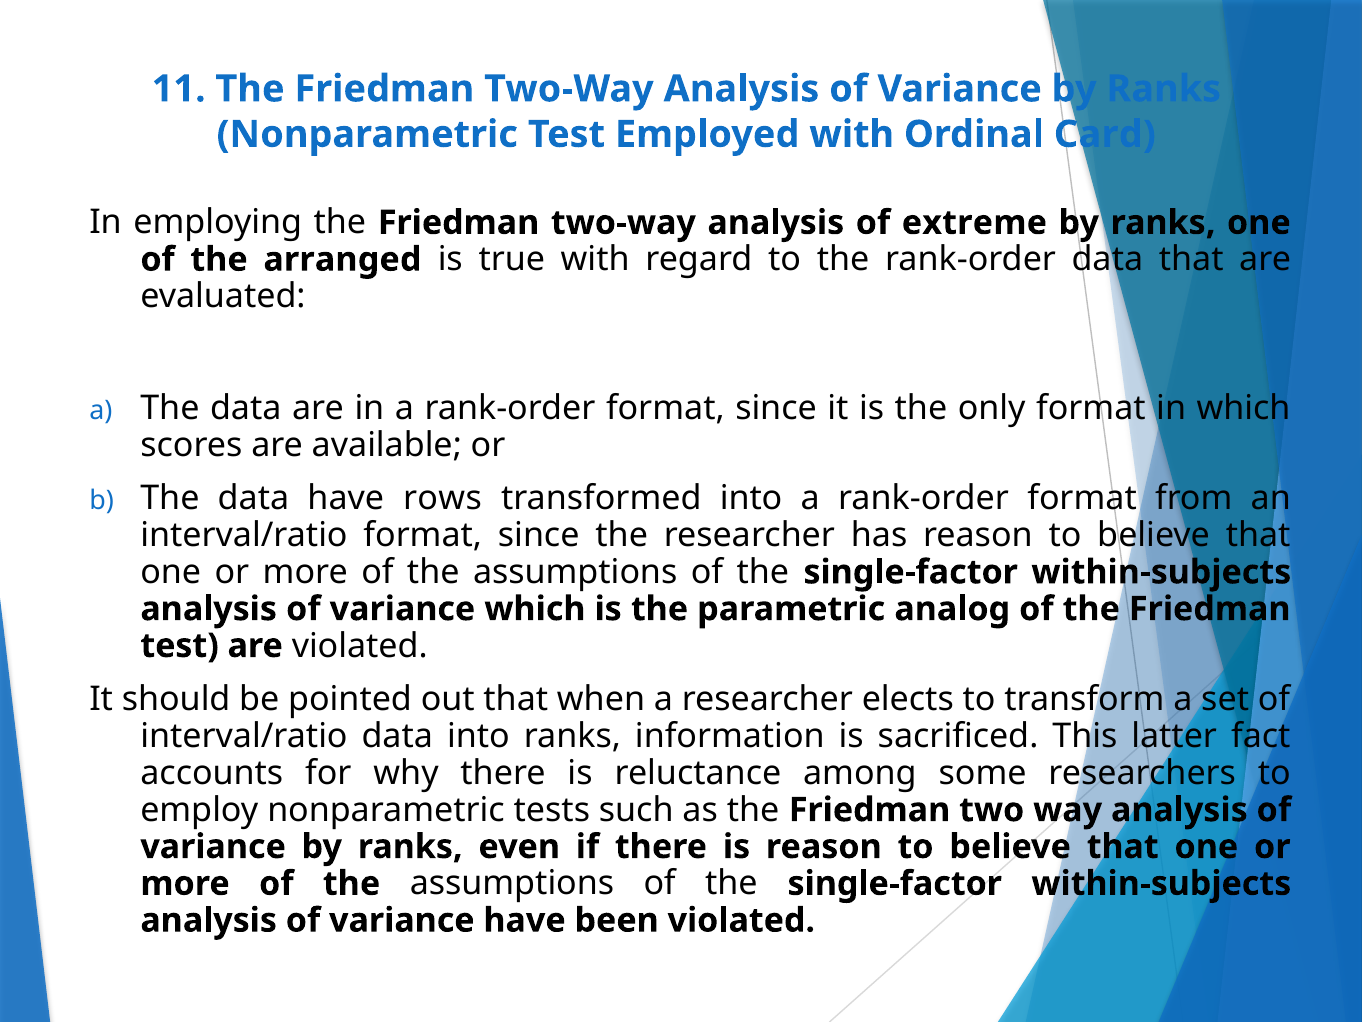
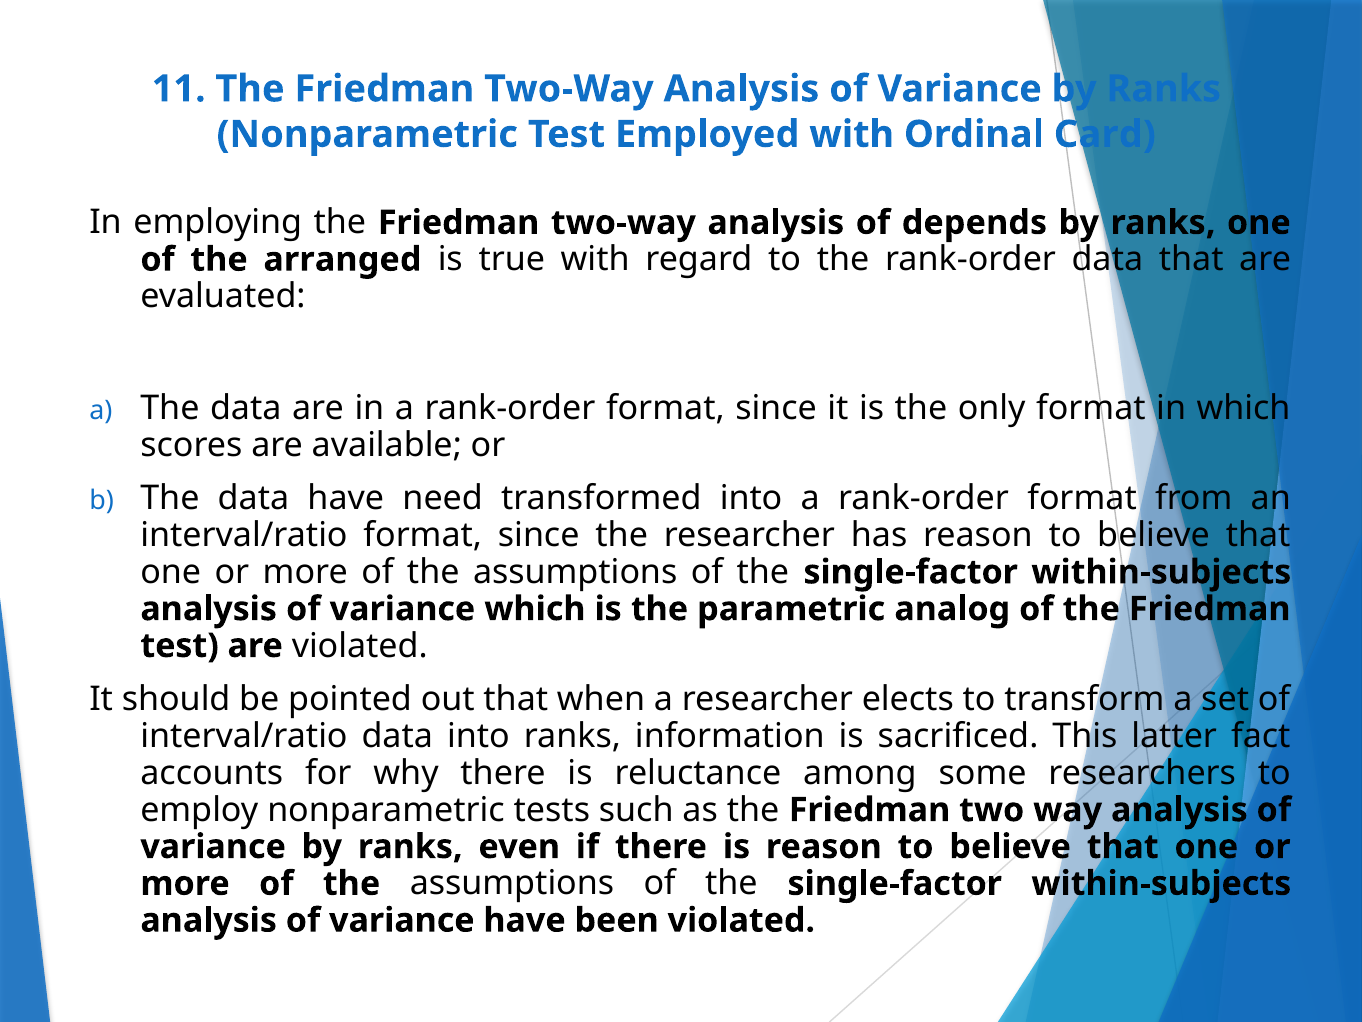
extreme: extreme -> depends
rows: rows -> need
